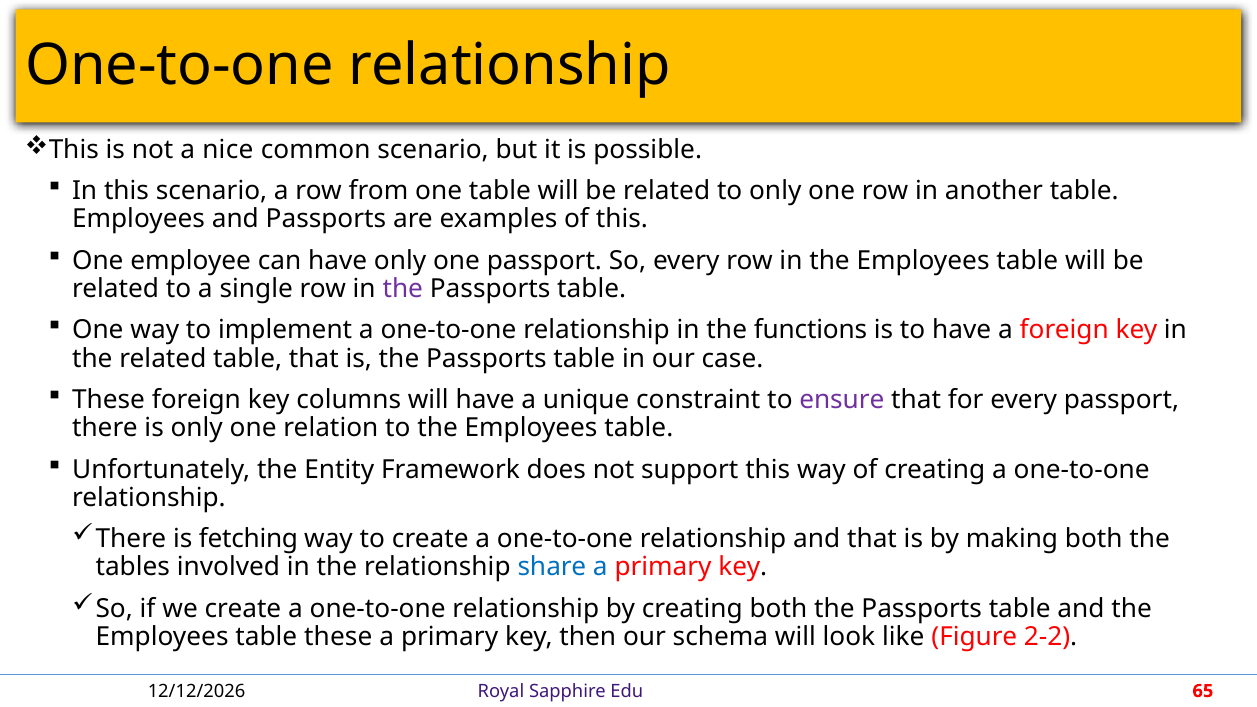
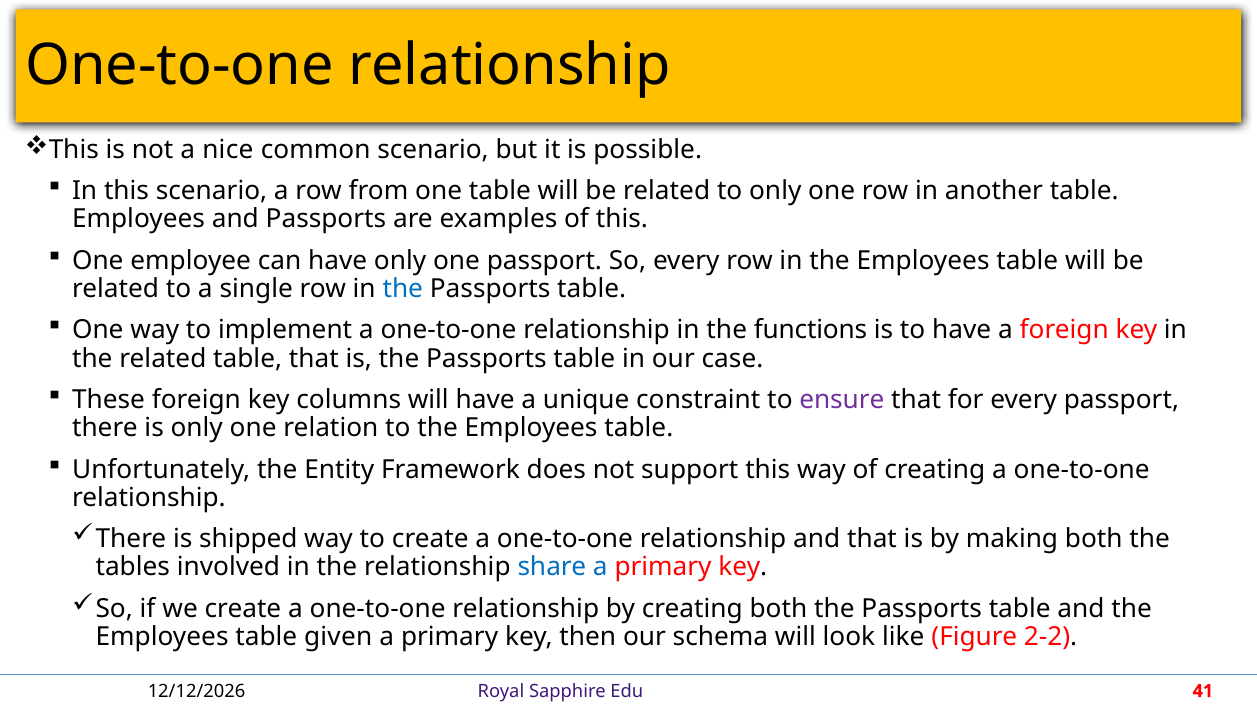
the at (403, 289) colour: purple -> blue
fetching: fetching -> shipped
table these: these -> given
65: 65 -> 41
